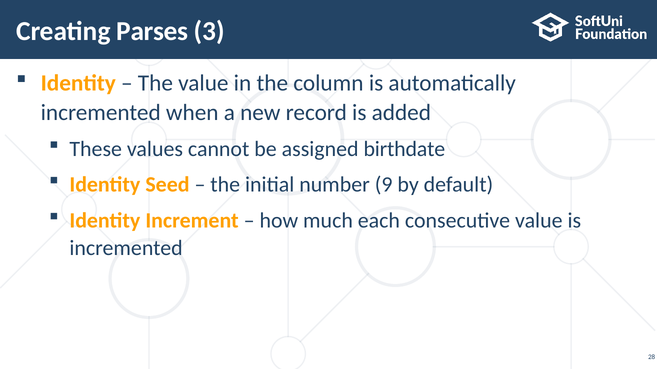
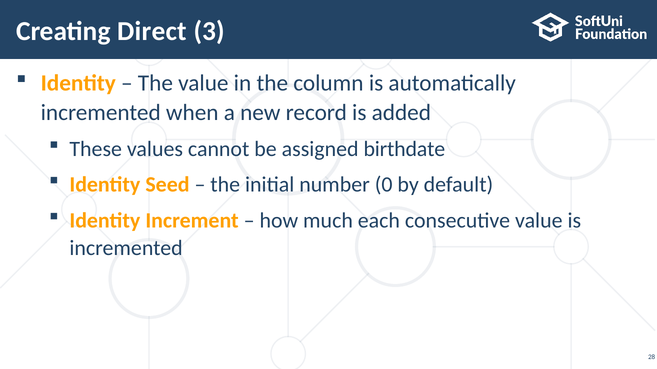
Parses: Parses -> Direct
9: 9 -> 0
